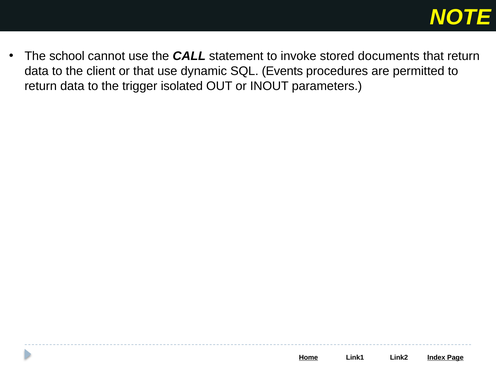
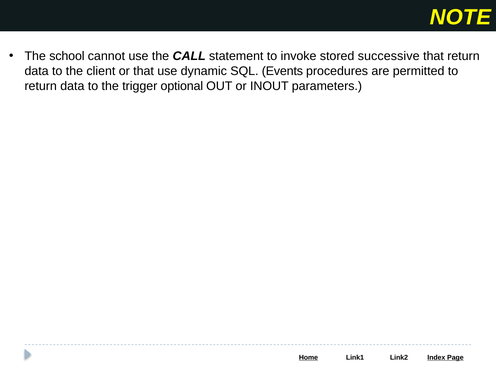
documents: documents -> successive
isolated: isolated -> optional
